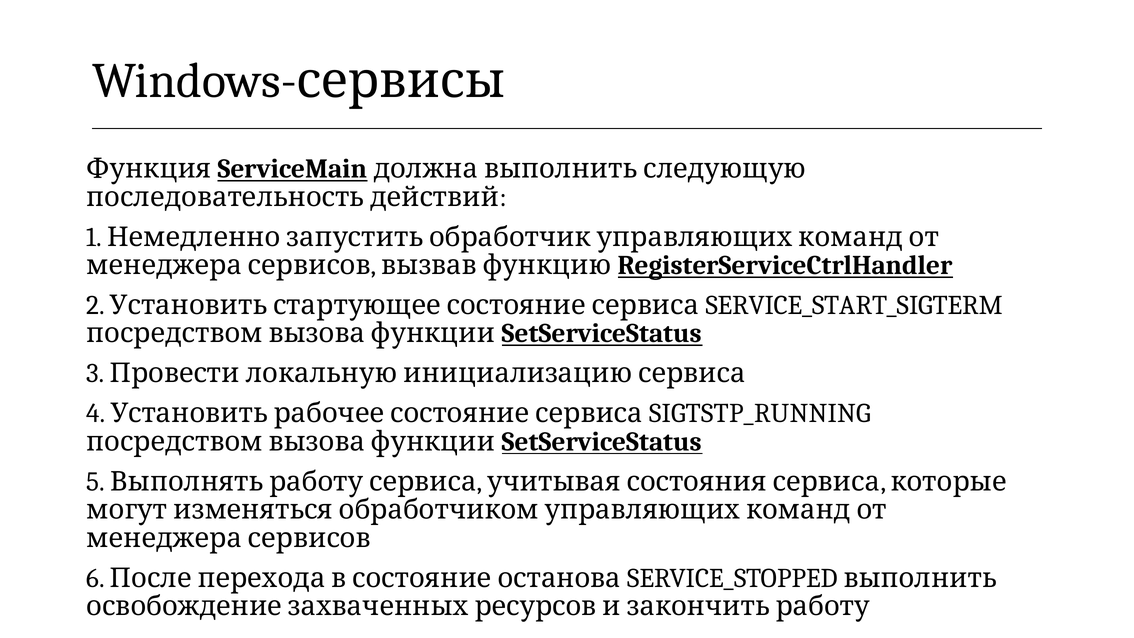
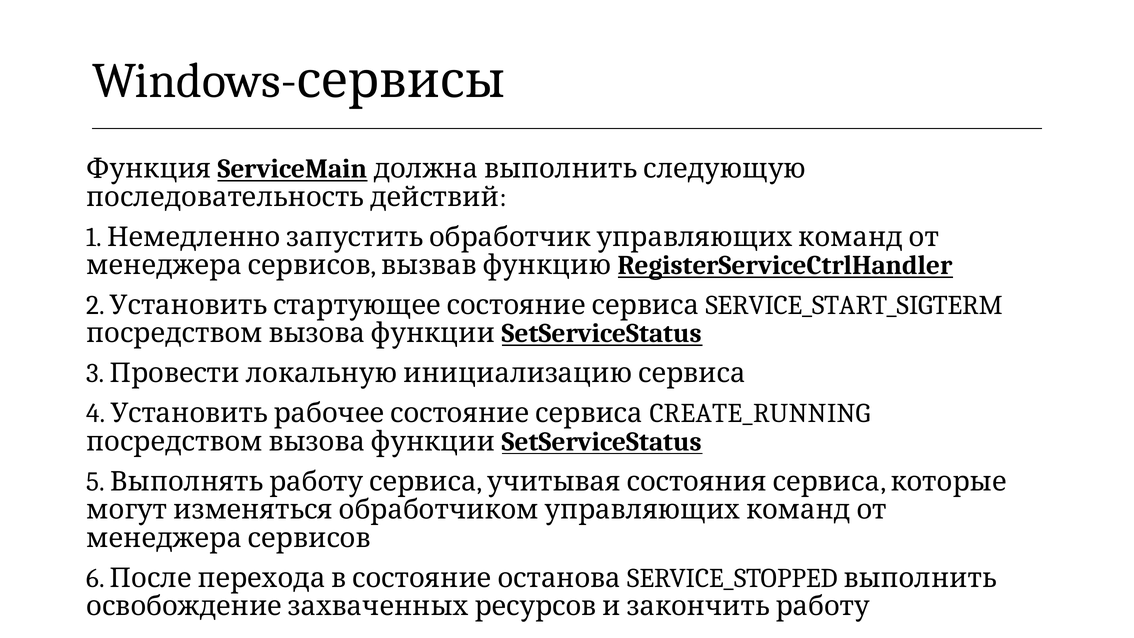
SIGTSTP_RUNNING: SIGTSTP_RUNNING -> CREATE_RUNNING
